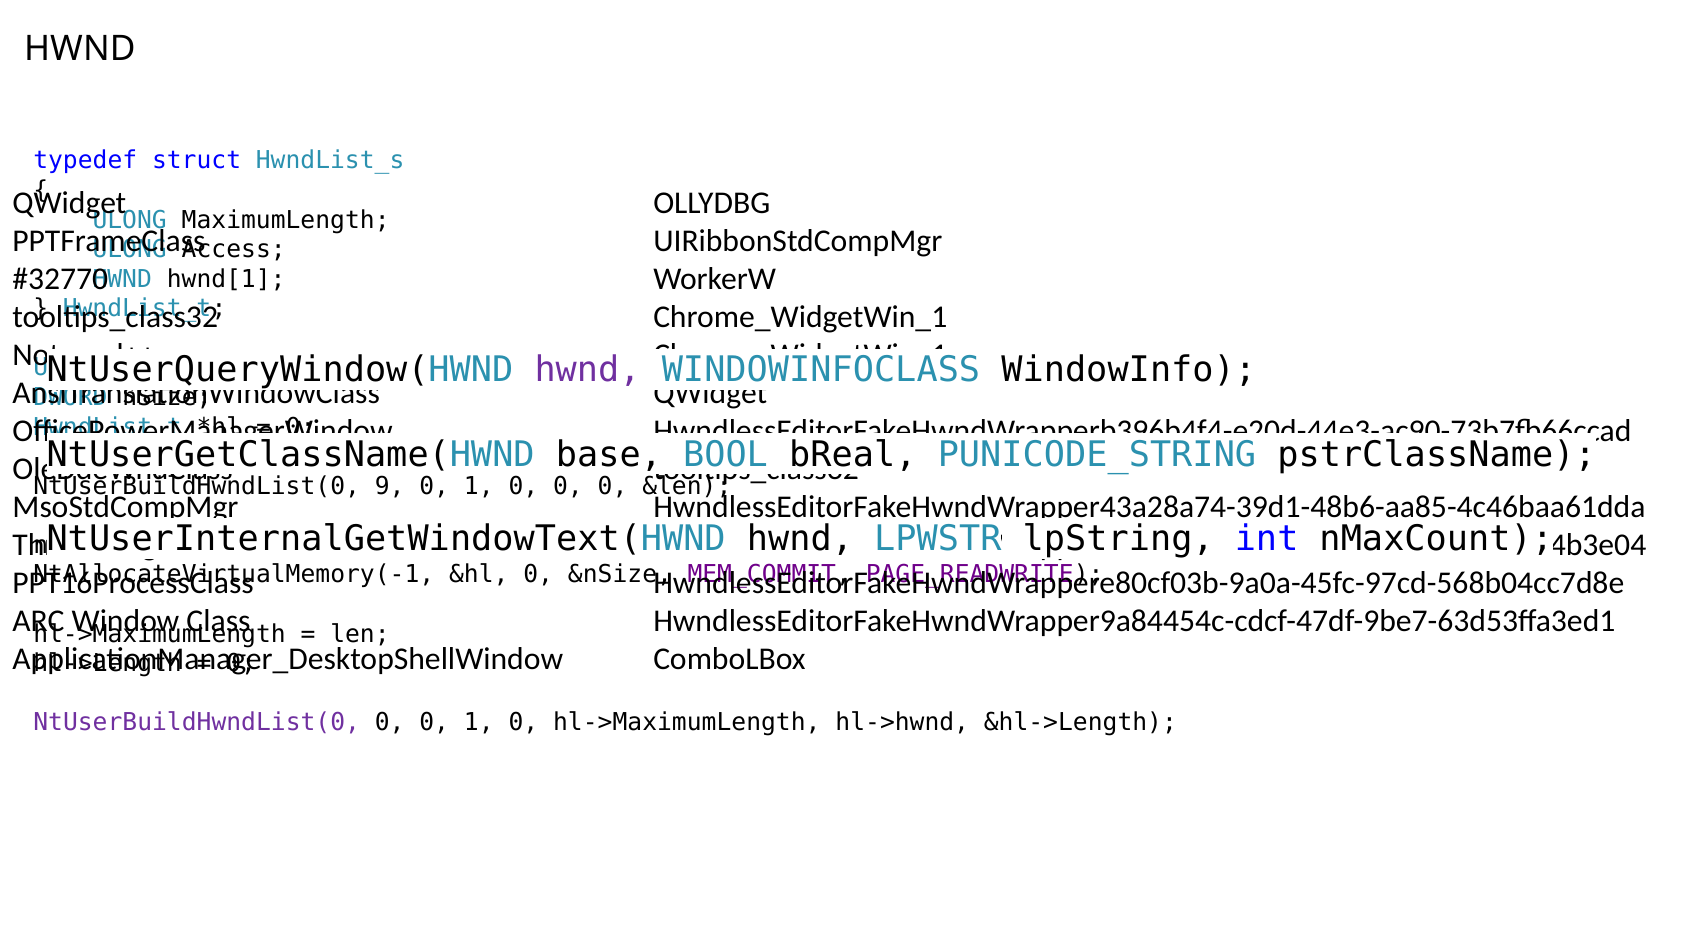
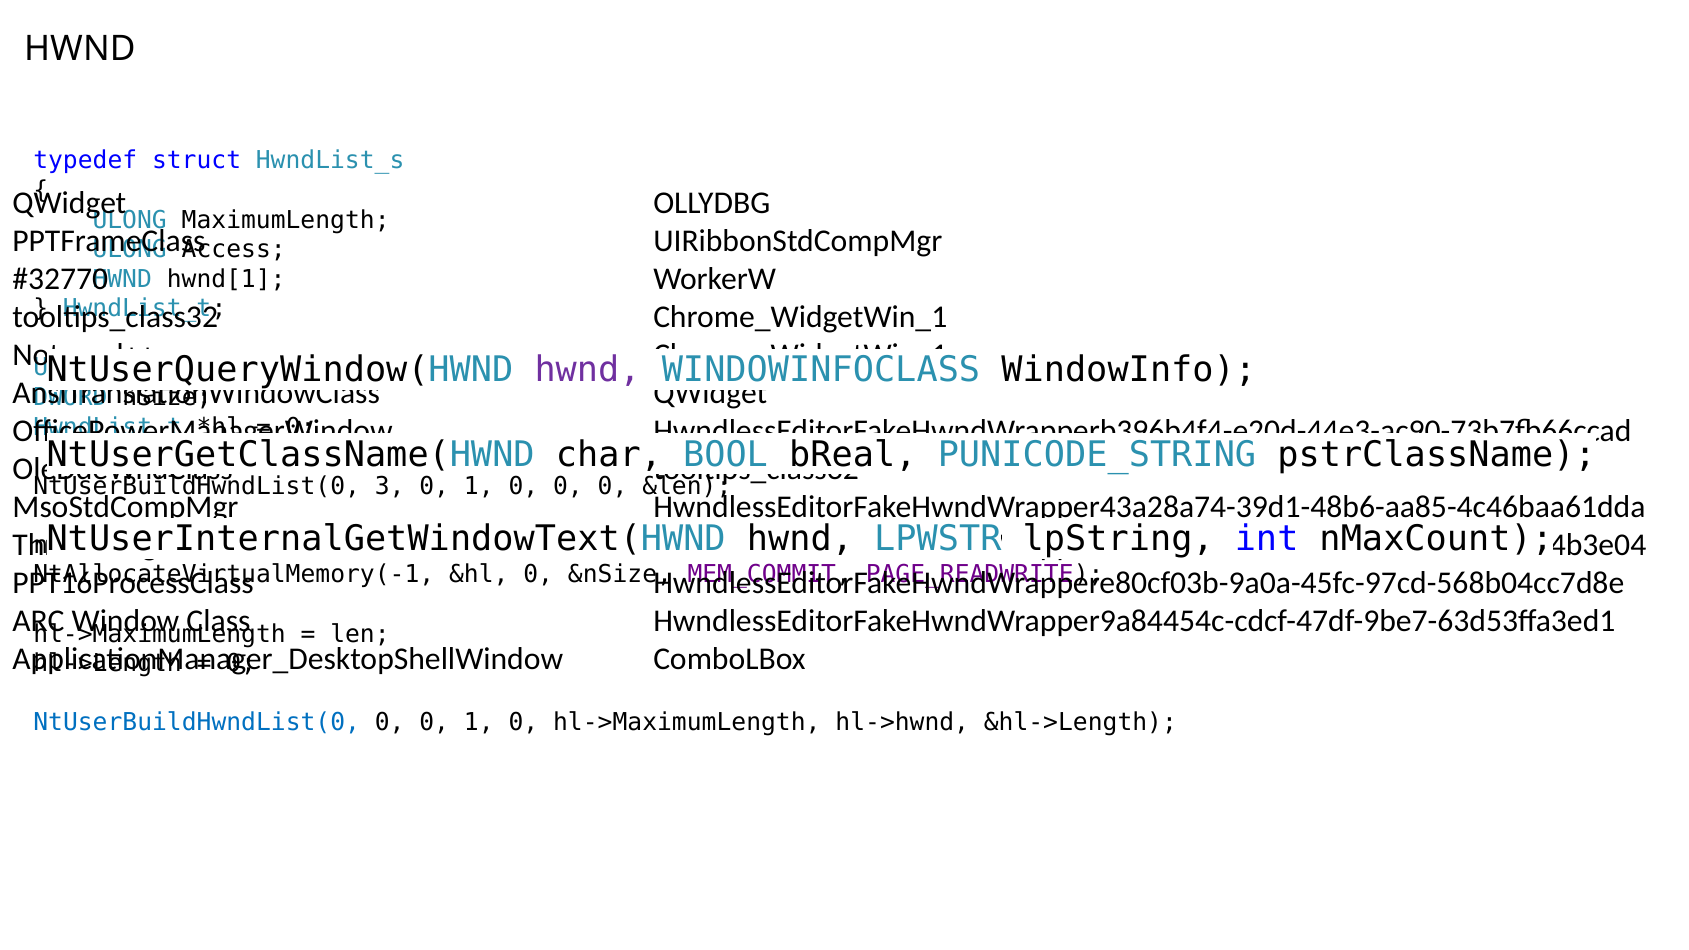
base: base -> char
9: 9 -> 3
NtUserBuildHwndList(0 at (197, 723) colour: purple -> blue
